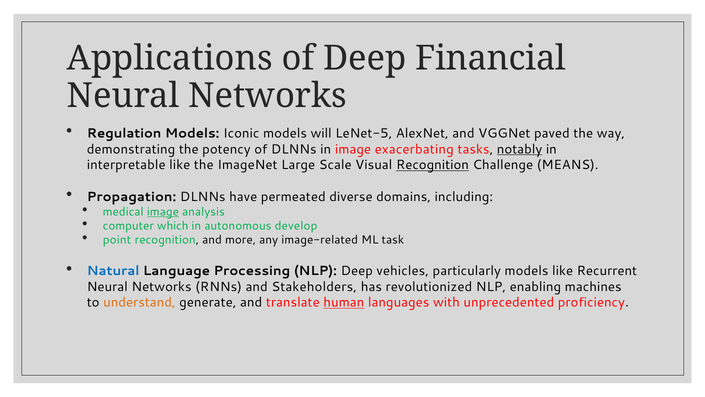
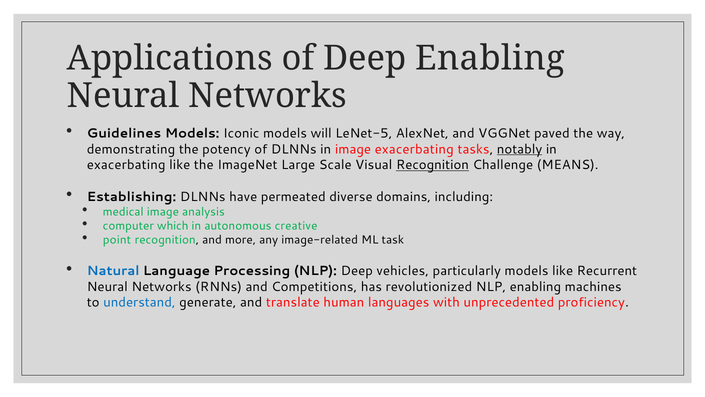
Deep Financial: Financial -> Enabling
Regulation: Regulation -> Guidelines
interpretable at (126, 165): interpretable -> exacerbating
Propagation: Propagation -> Establishing
image at (163, 211) underline: present -> none
develop: develop -> creative
Stakeholders: Stakeholders -> Competitions
understand colour: orange -> blue
human underline: present -> none
